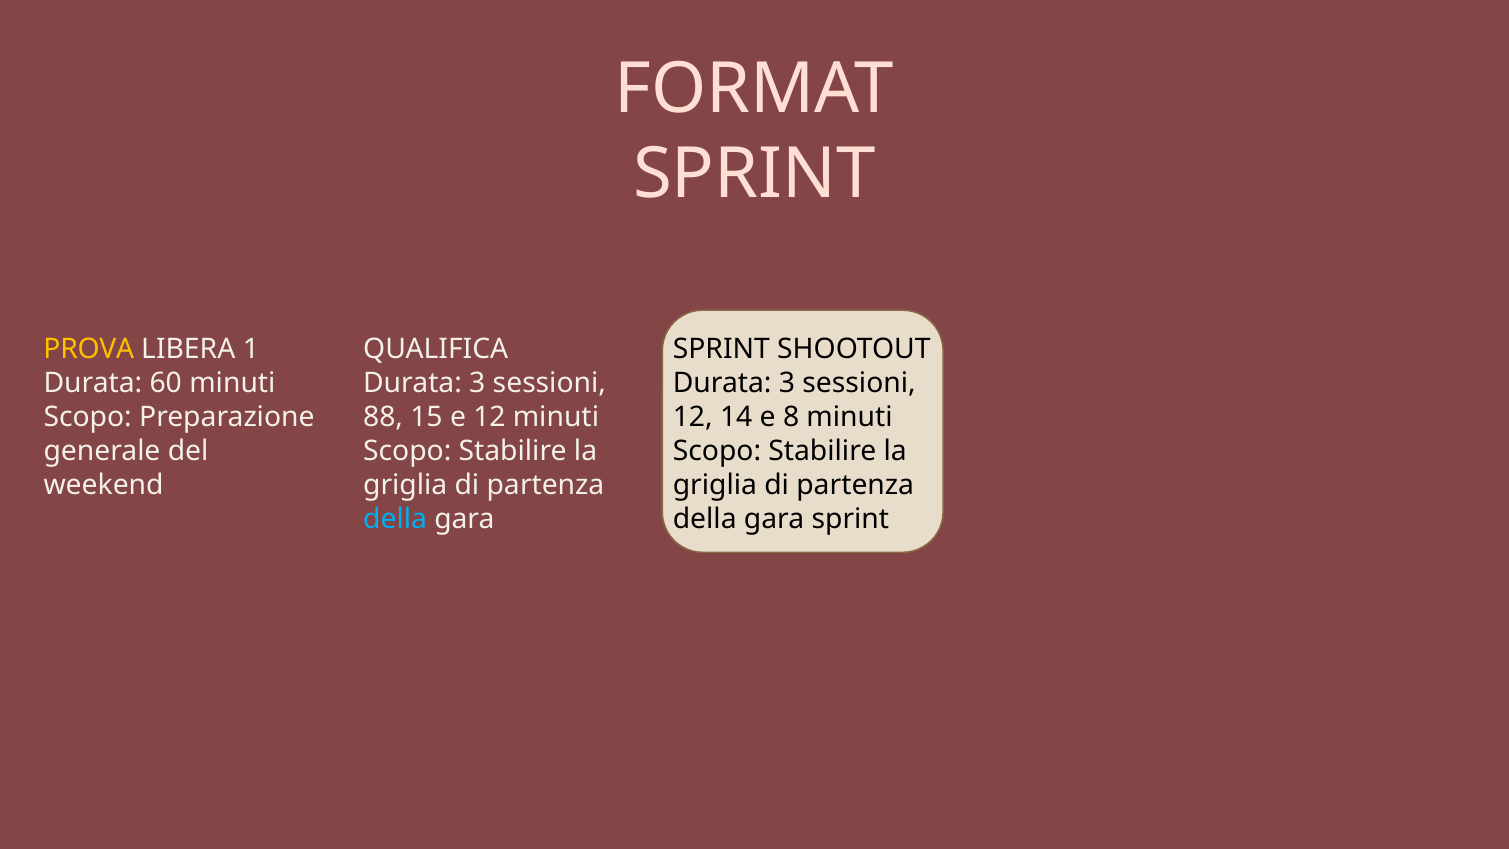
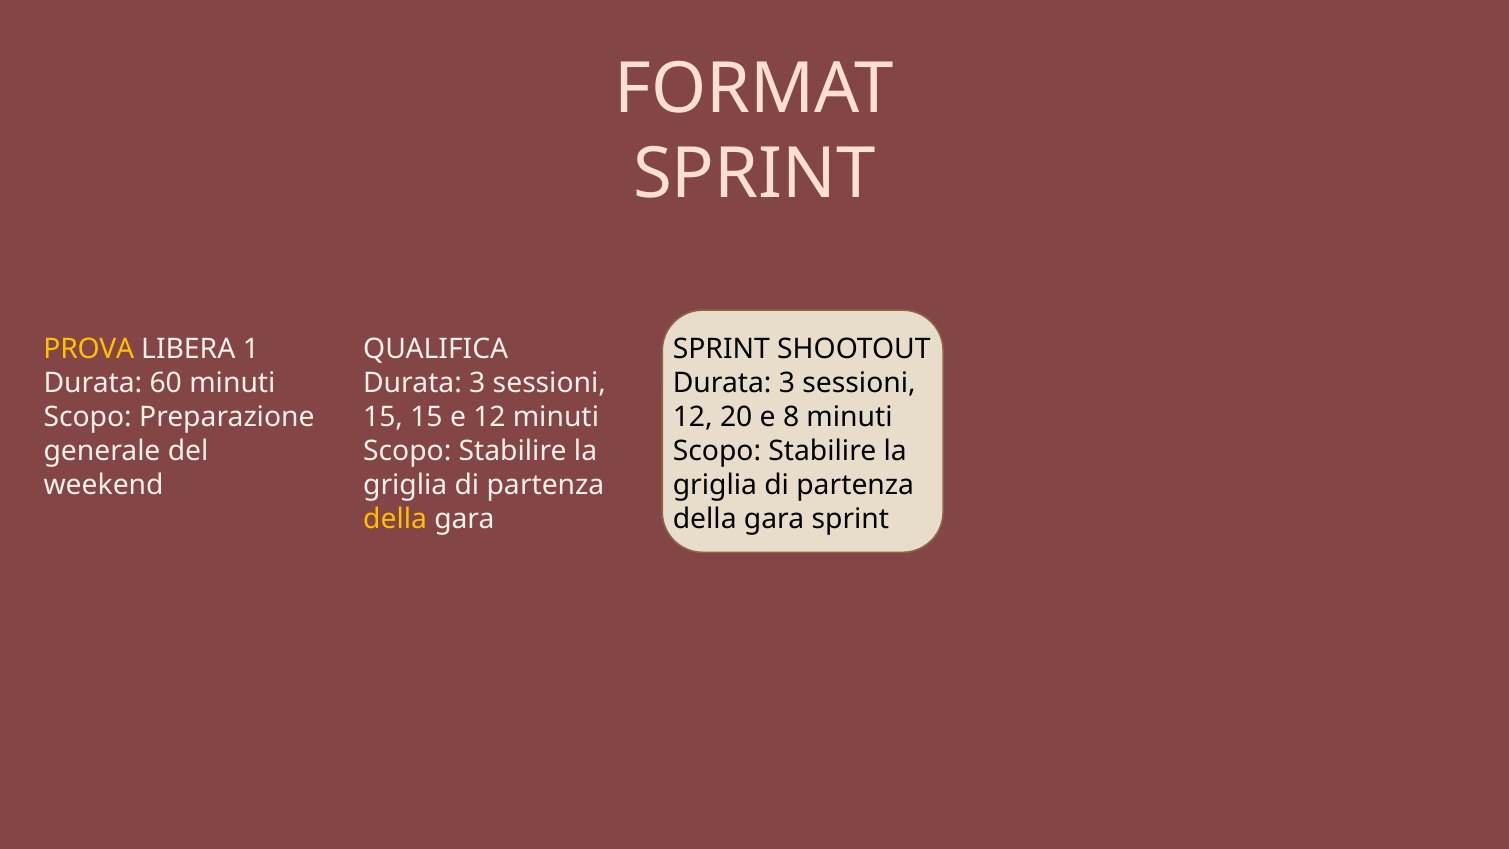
88 at (383, 417): 88 -> 15
14: 14 -> 20
della at (395, 519) colour: light blue -> yellow
